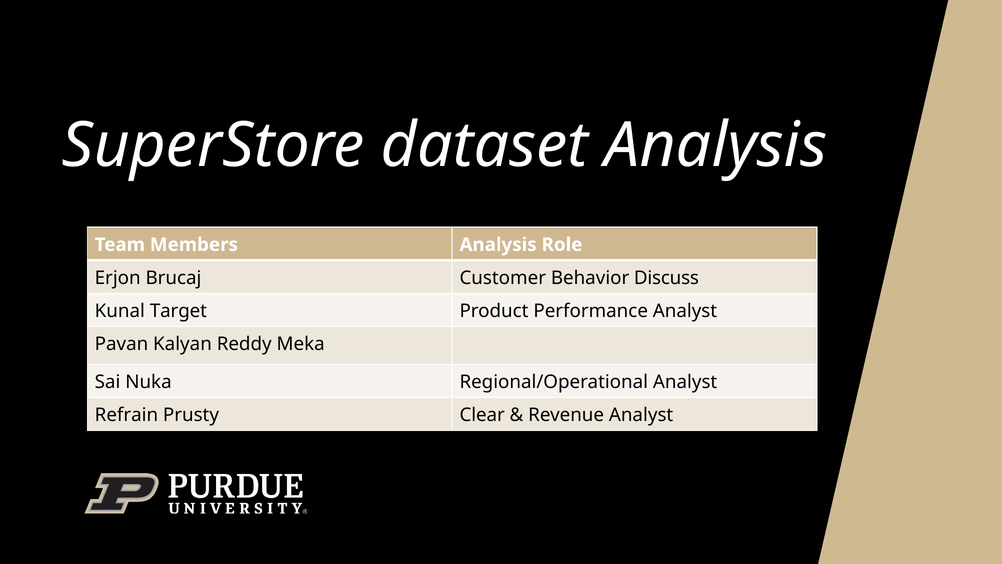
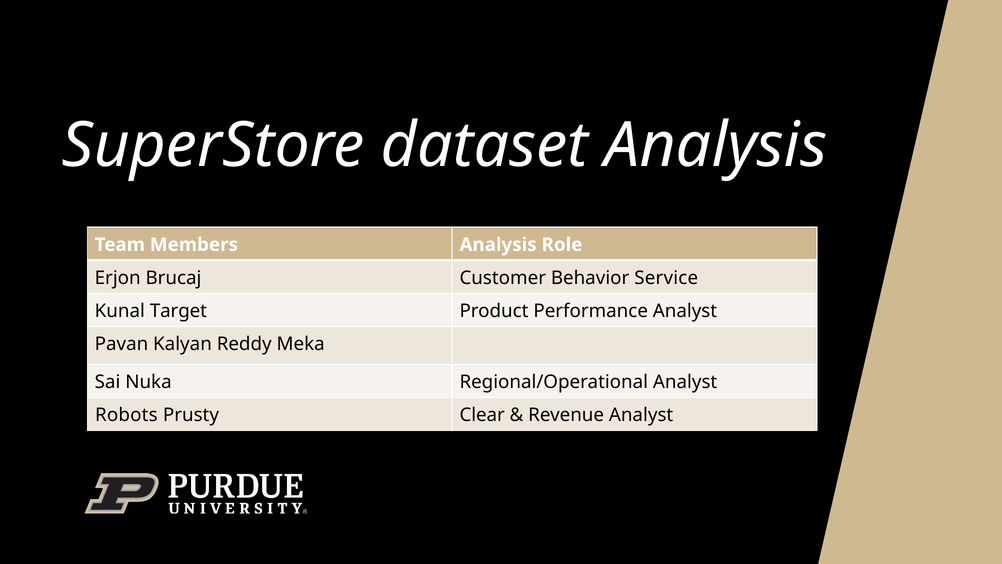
Discuss: Discuss -> Service
Refrain: Refrain -> Robots
